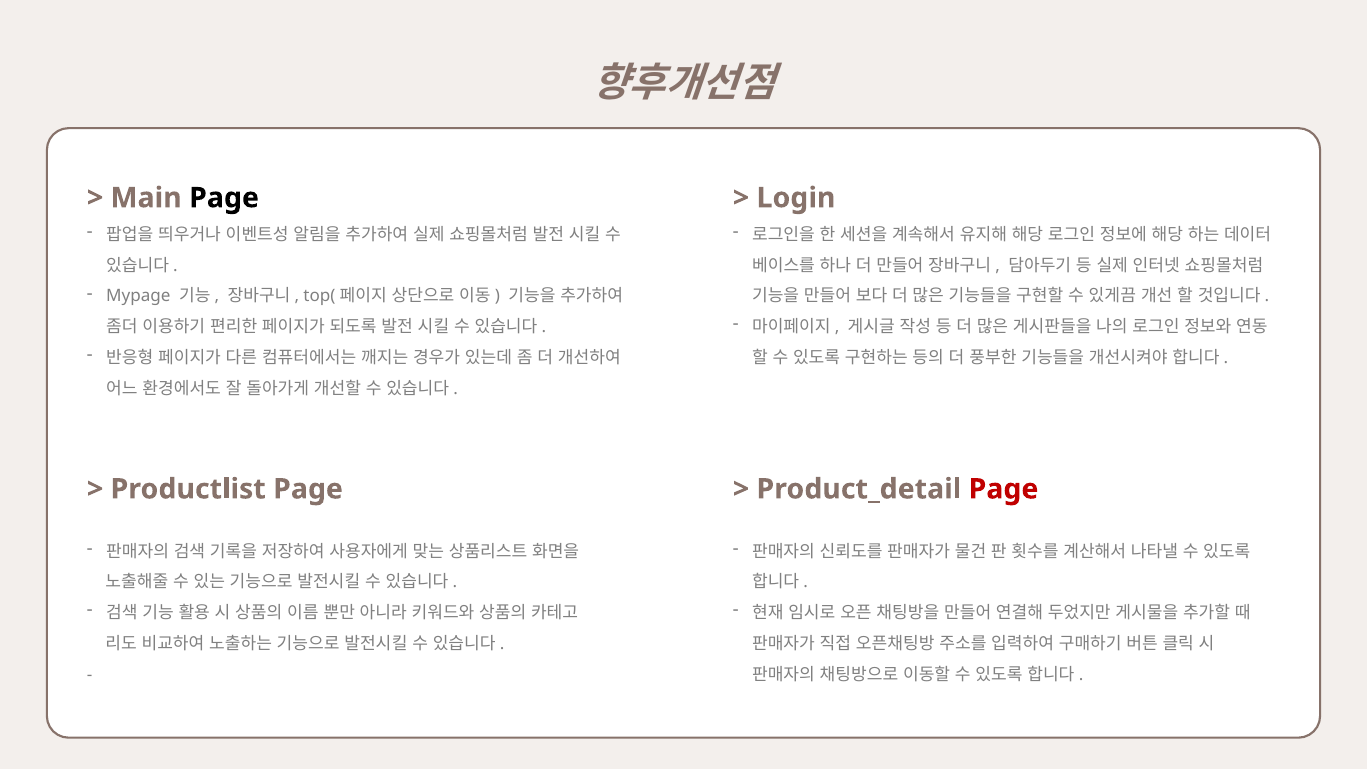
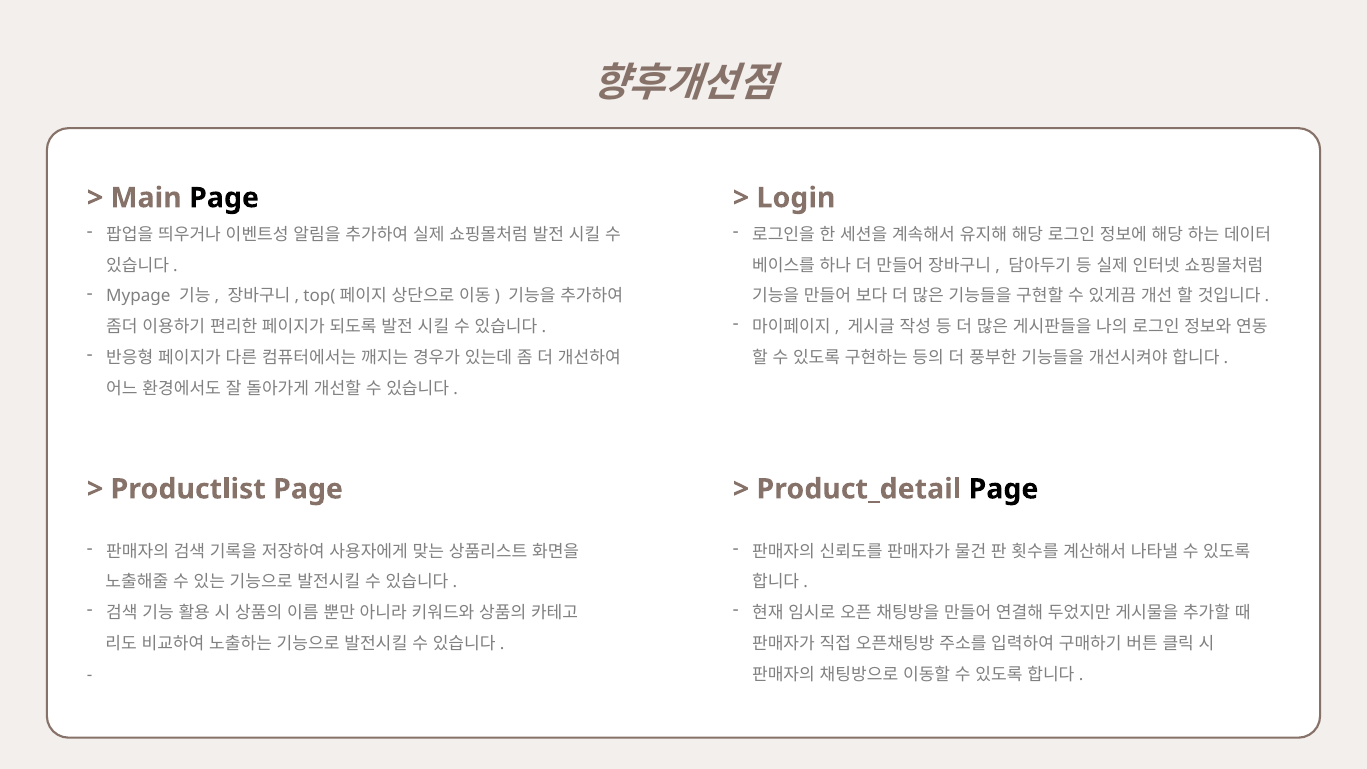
Page at (1003, 489) colour: red -> black
